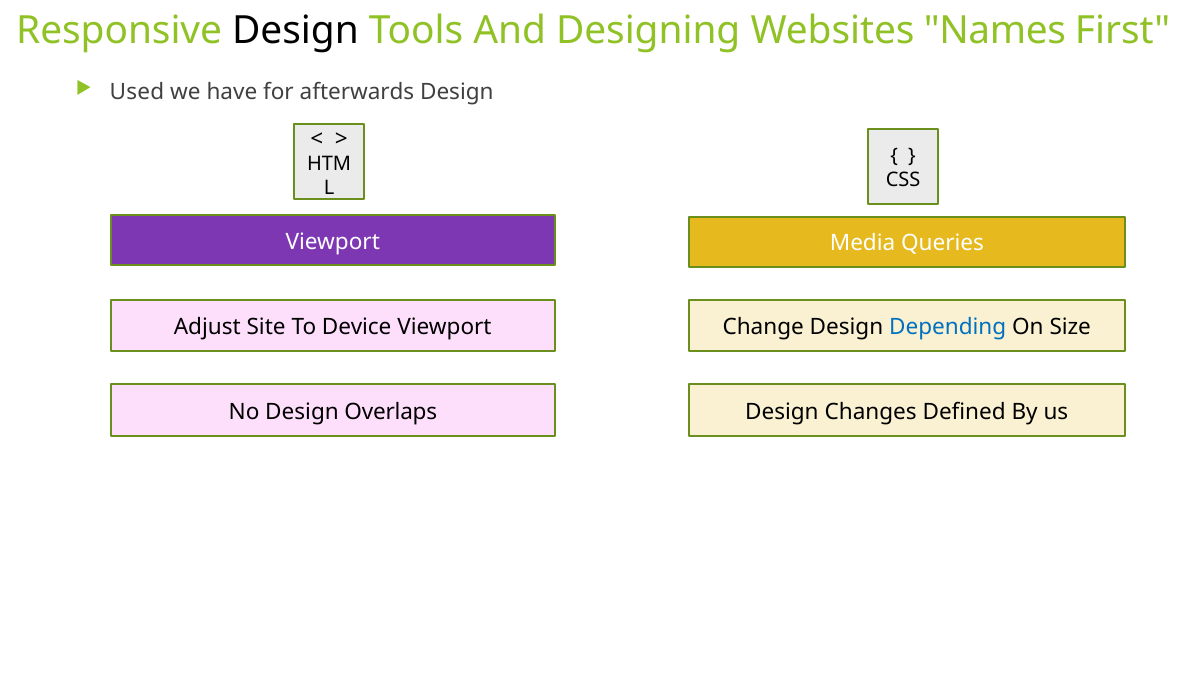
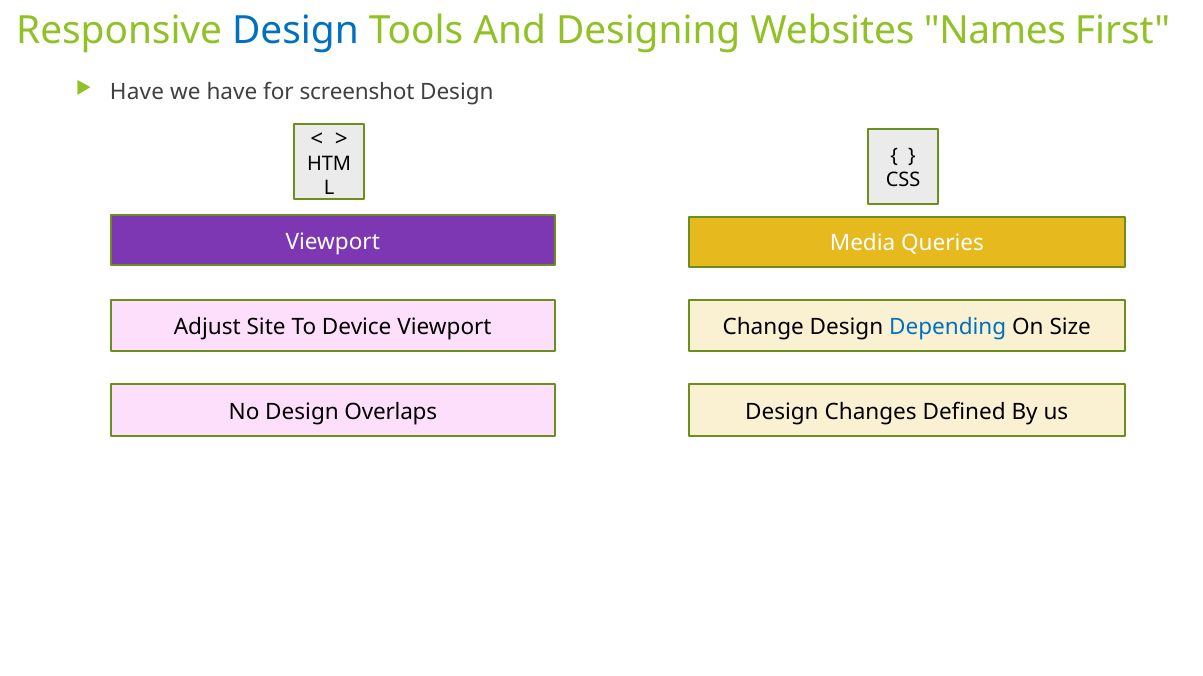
Design at (295, 31) colour: black -> blue
Used at (137, 92): Used -> Have
afterwards: afterwards -> screenshot
